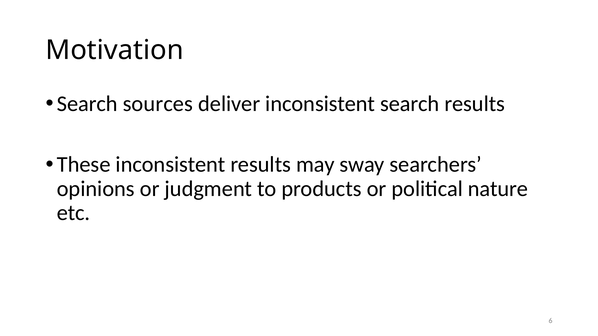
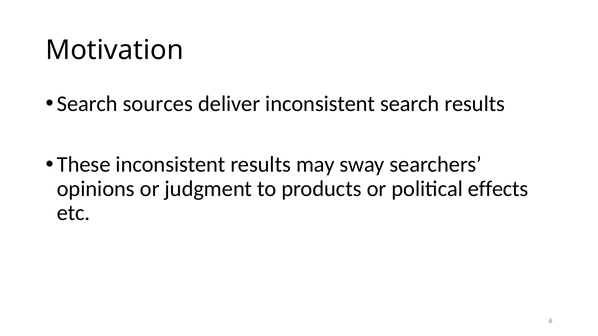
nature: nature -> effects
